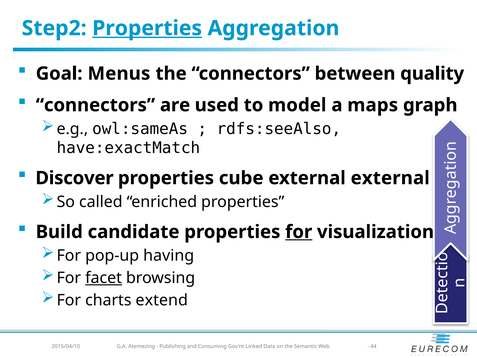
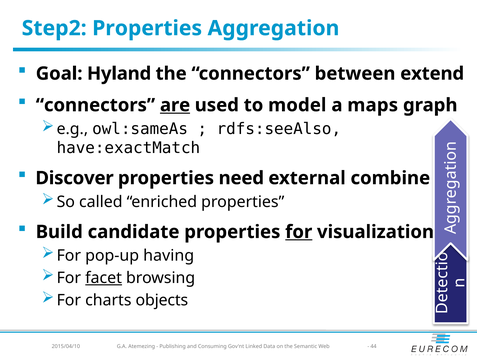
Properties at (147, 28) underline: present -> none
Menus: Menus -> Hyland
quality: quality -> extend
are underline: none -> present
cube: cube -> need
external external: external -> combine
extend: extend -> objects
